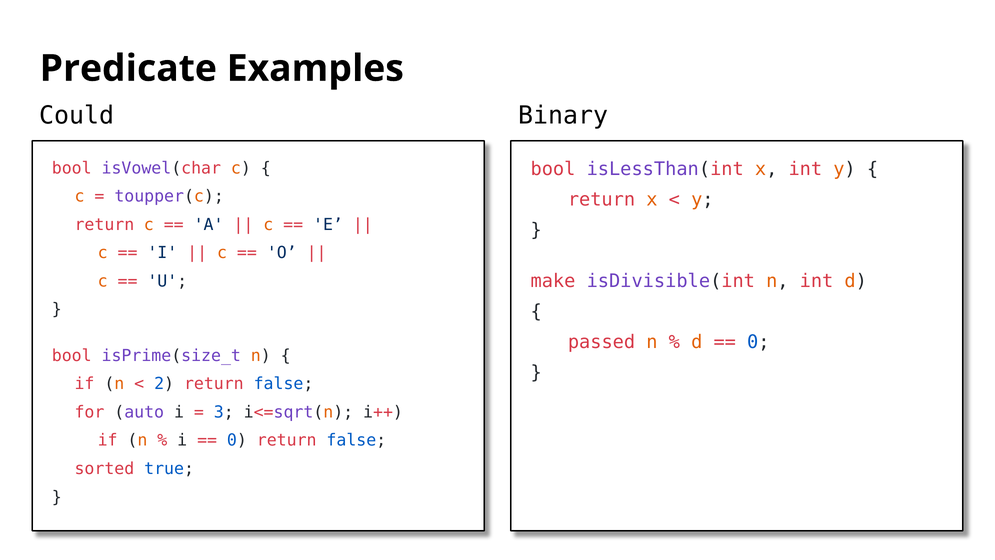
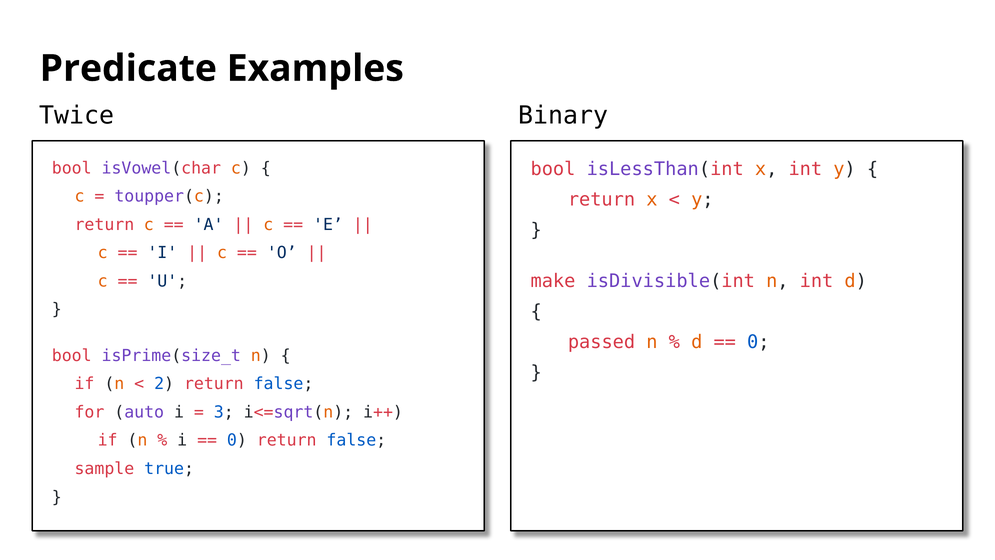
Could: Could -> Twice
sorted: sorted -> sample
